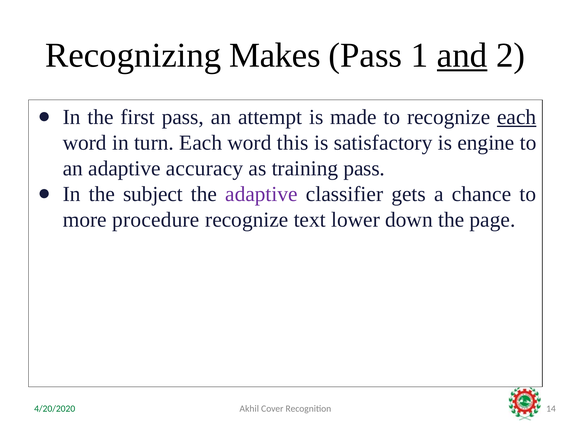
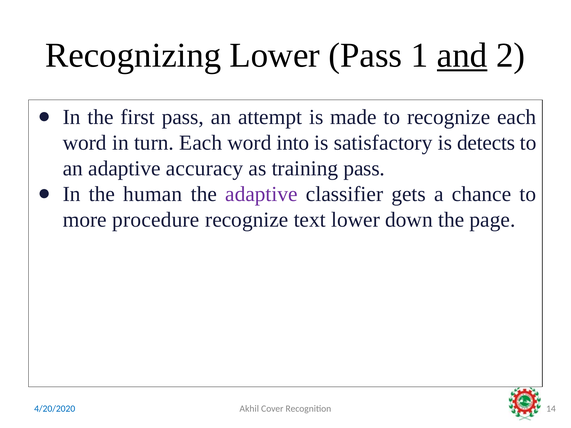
Recognizing Makes: Makes -> Lower
each at (517, 117) underline: present -> none
this: this -> into
engine: engine -> detects
subject: subject -> human
4/20/2020 colour: green -> blue
